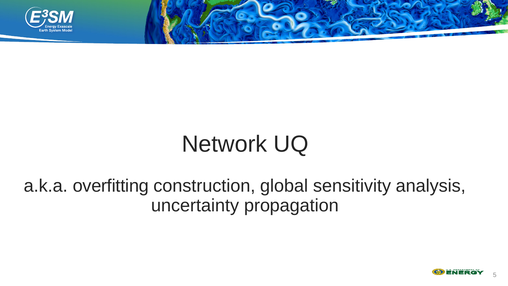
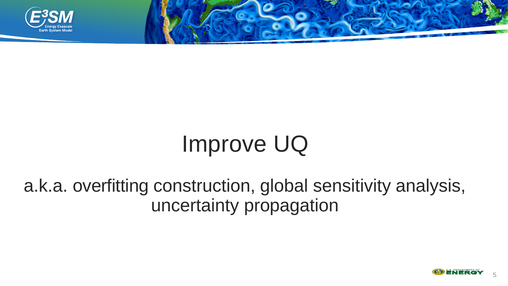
Network: Network -> Improve
